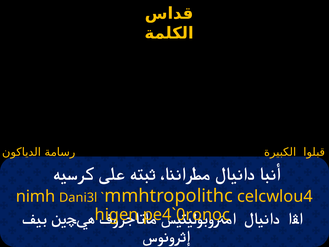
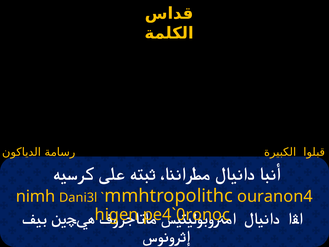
celcwlou4: celcwlou4 -> ouranon4
